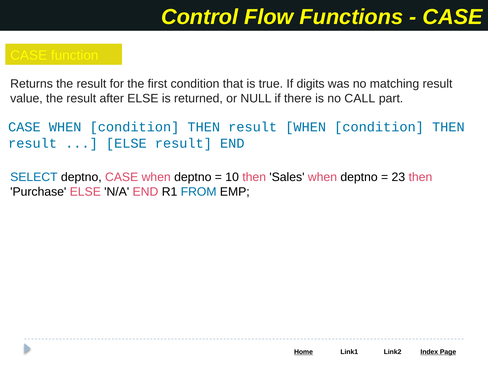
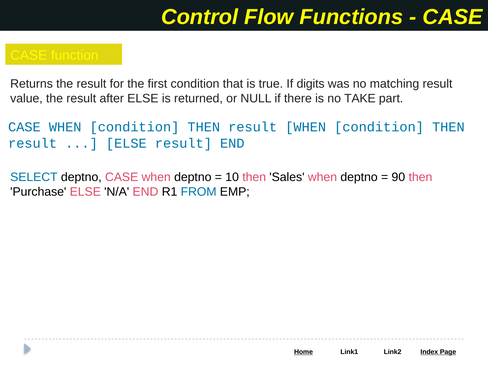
CALL: CALL -> TAKE
23: 23 -> 90
